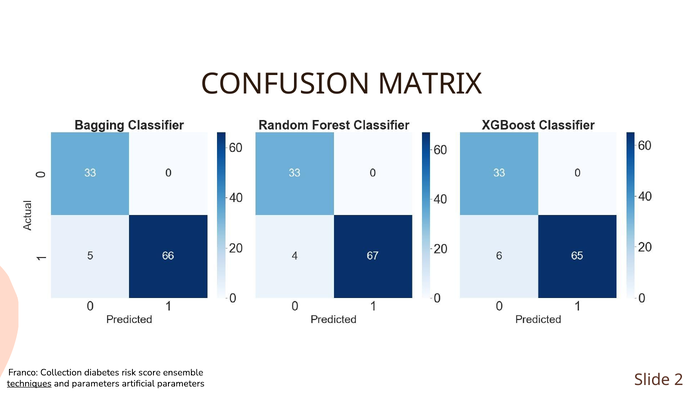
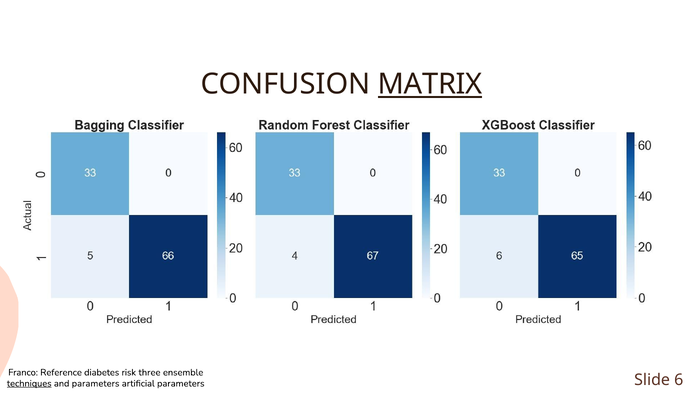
MATRIX underline: none -> present
Collection: Collection -> Reference
score: score -> three
2: 2 -> 6
